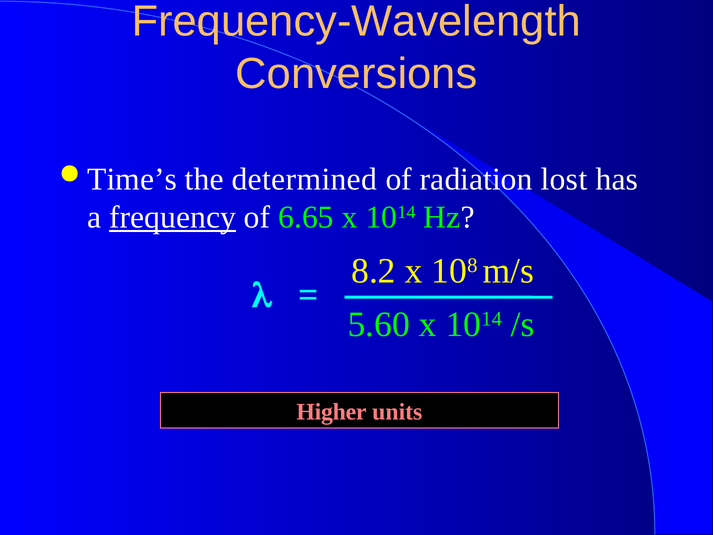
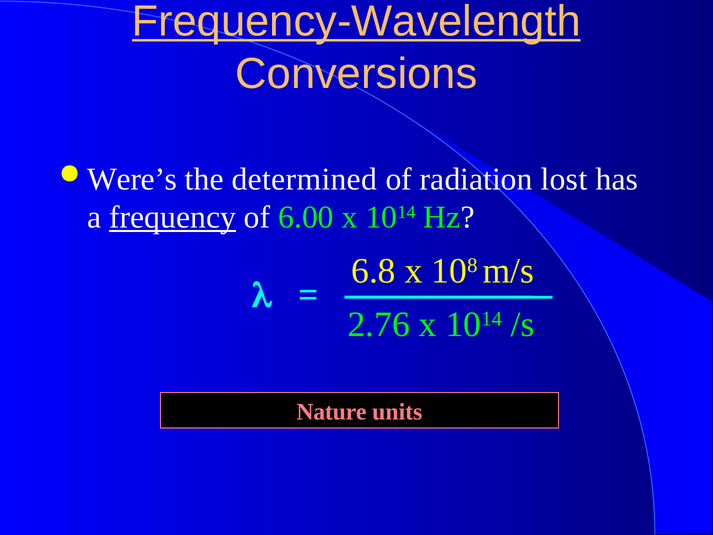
Frequency-Wavelength underline: none -> present
Time’s: Time’s -> Were’s
6.65: 6.65 -> 6.00
8.2: 8.2 -> 6.8
5.60: 5.60 -> 2.76
Higher: Higher -> Nature
